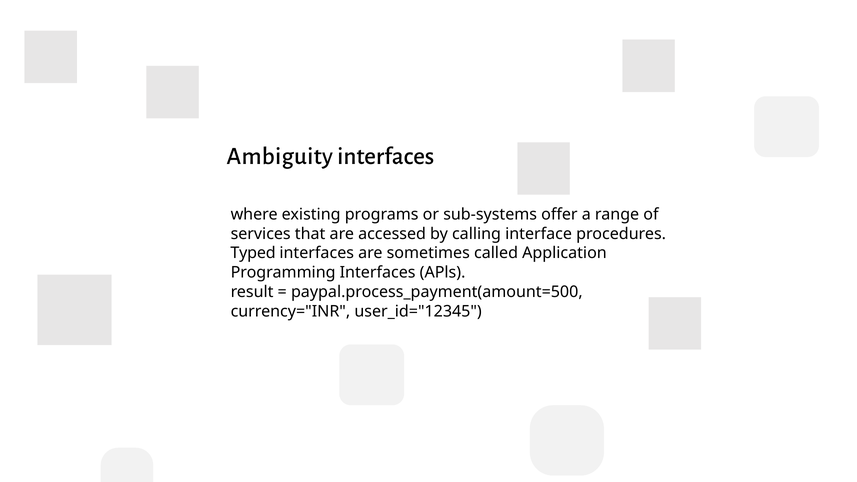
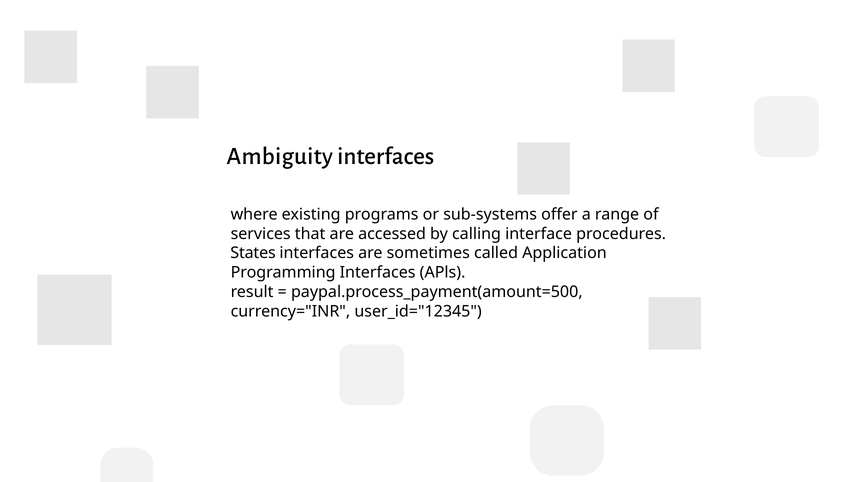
Typed: Typed -> States
